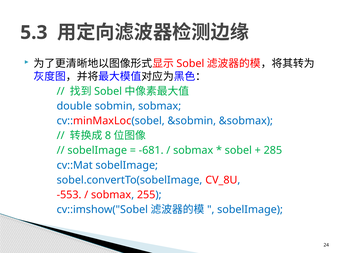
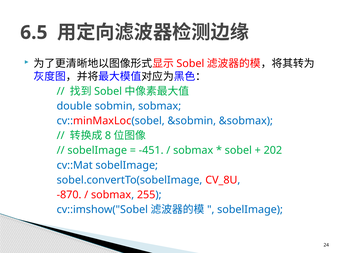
5.3: 5.3 -> 6.5
-681: -681 -> -451
285: 285 -> 202
-553: -553 -> -870
